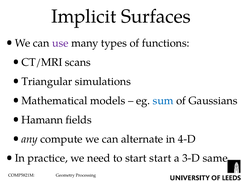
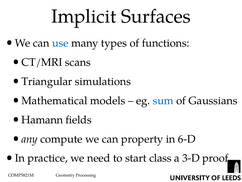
use colour: purple -> blue
alternate: alternate -> property
4-D: 4-D -> 6-D
start start: start -> class
same: same -> proof
